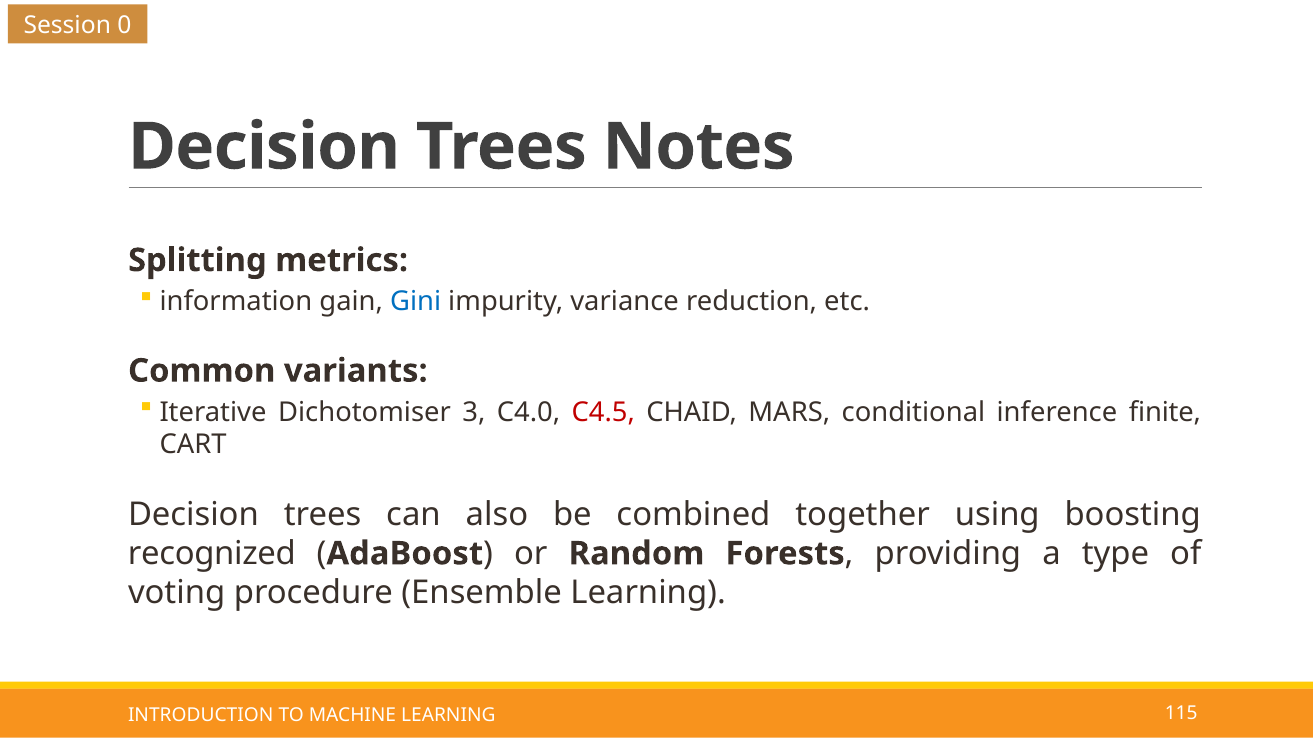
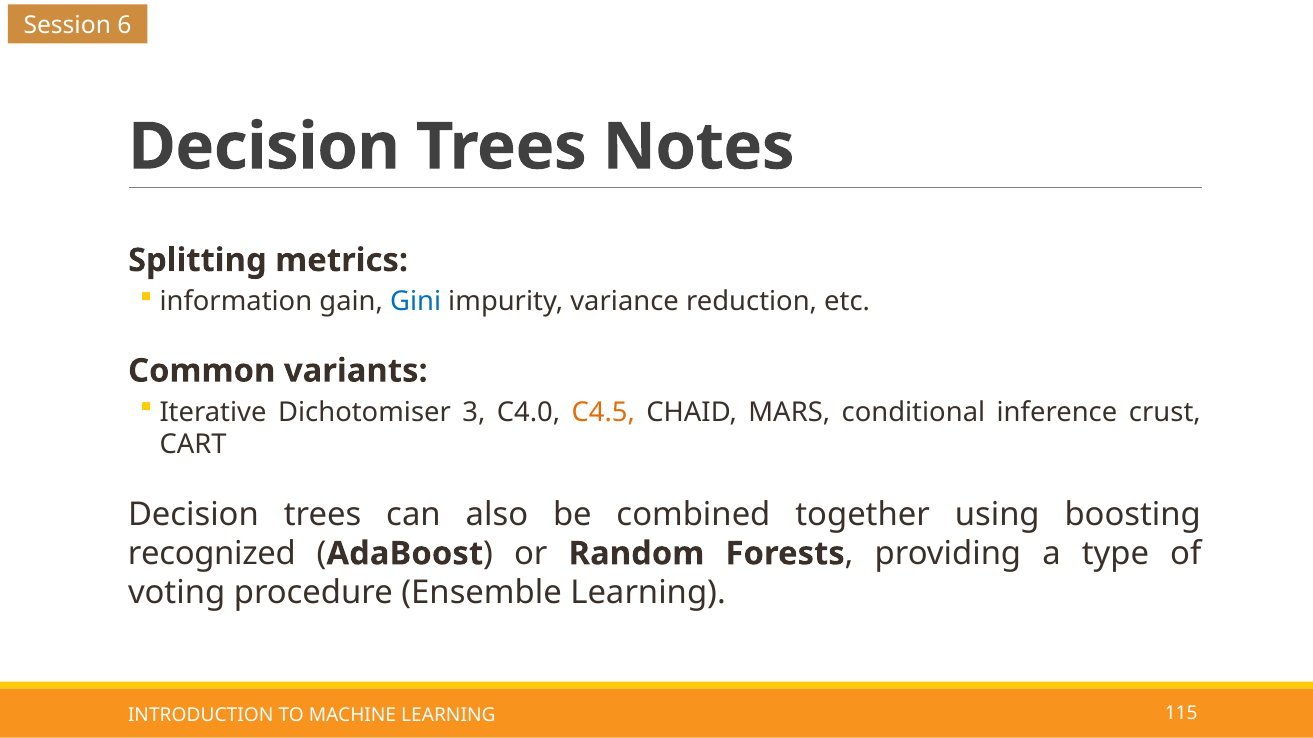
0: 0 -> 6
C4.5 colour: red -> orange
finite: finite -> crust
